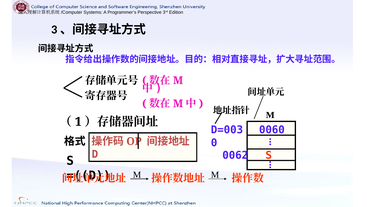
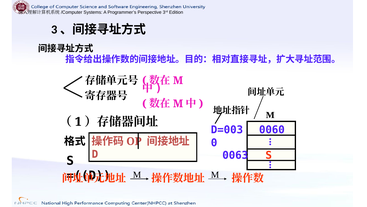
0062: 0062 -> 0063
